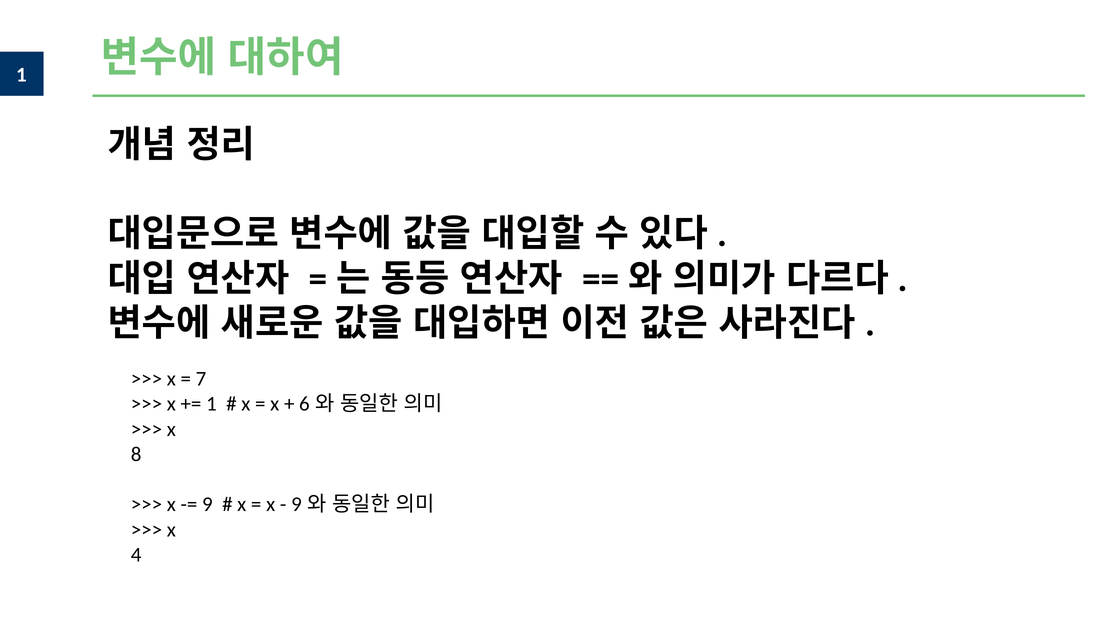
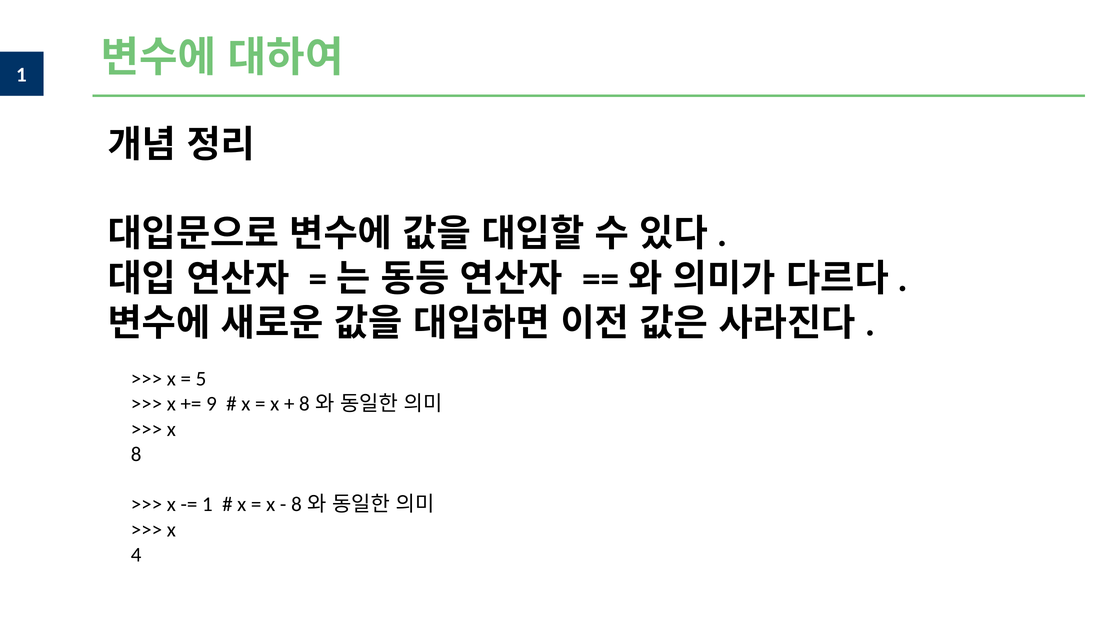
7: 7 -> 5
1 at (211, 404): 1 -> 9
6 at (304, 404): 6 -> 8
9 at (207, 505): 9 -> 1
9 at (296, 505): 9 -> 8
